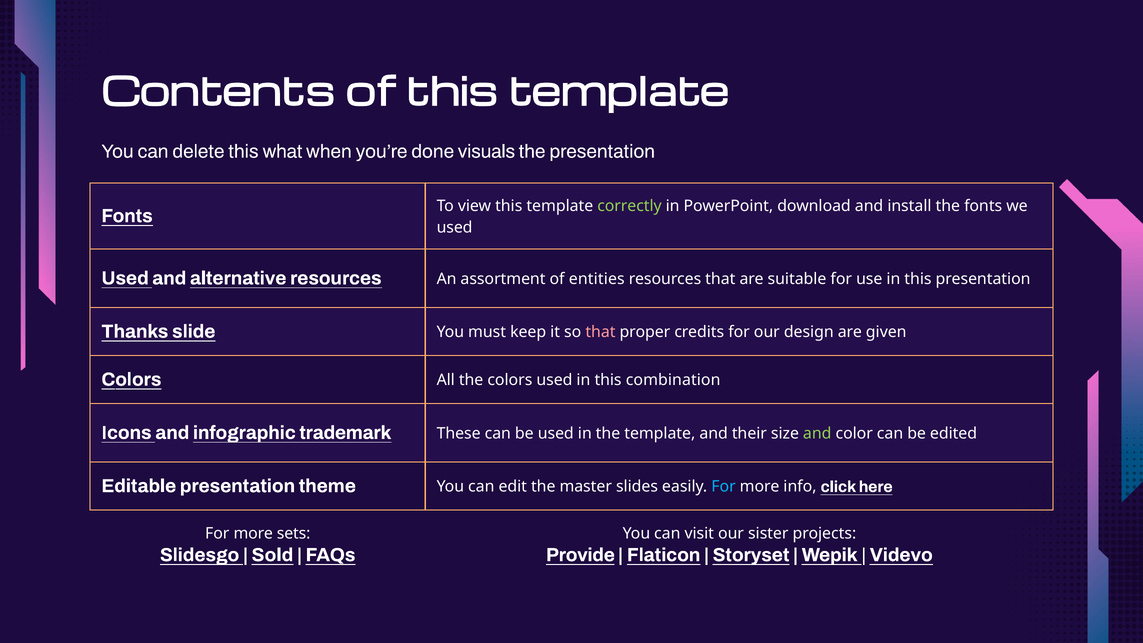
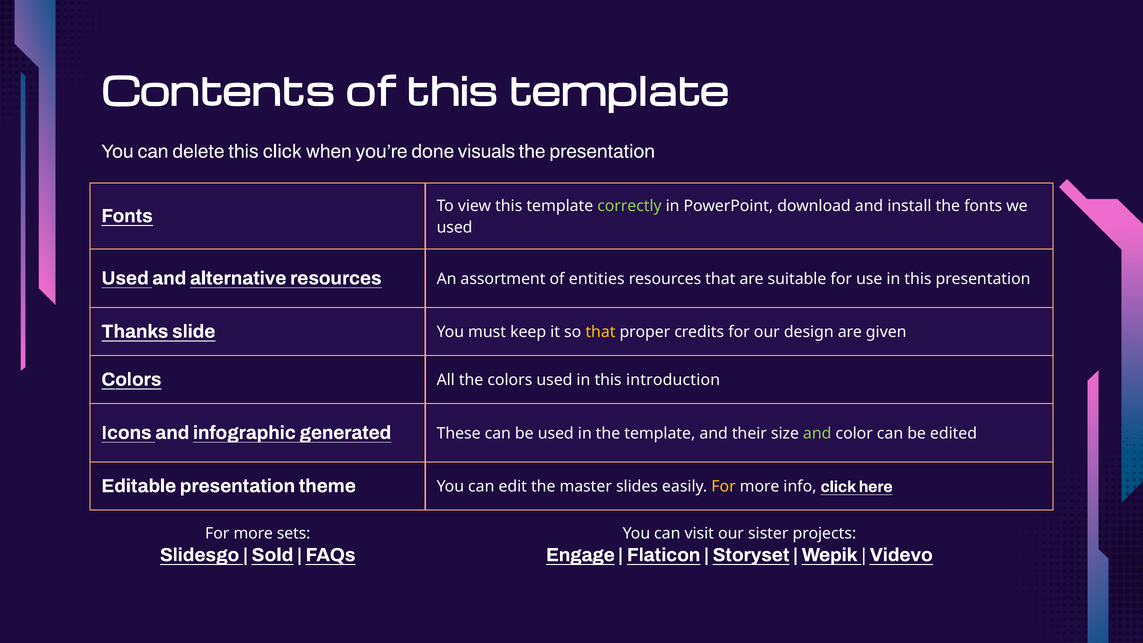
this what: what -> click
that at (600, 332) colour: pink -> yellow
combination: combination -> introduction
trademark: trademark -> generated
For at (724, 487) colour: light blue -> yellow
Provide: Provide -> Engage
